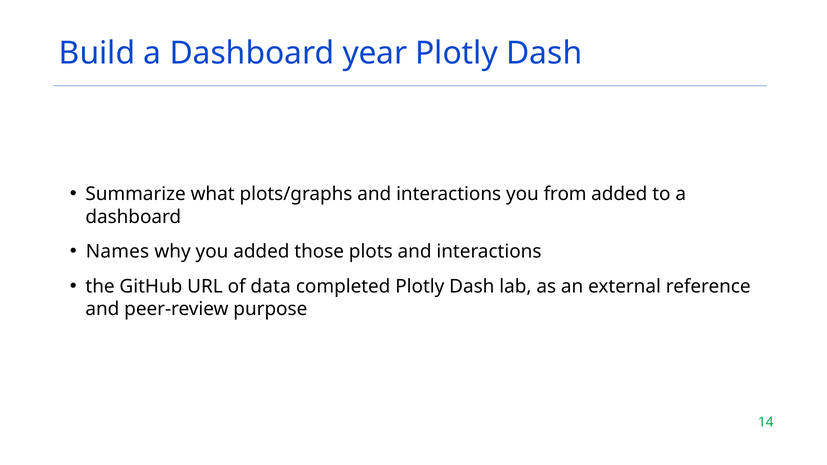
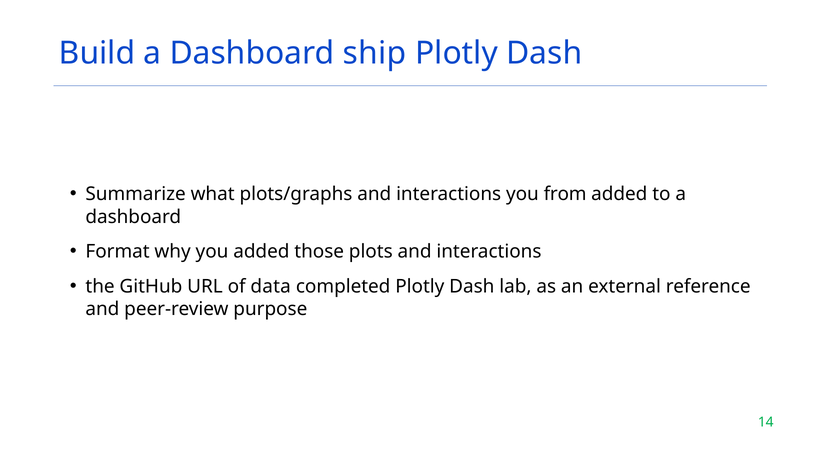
year: year -> ship
Names: Names -> Format
